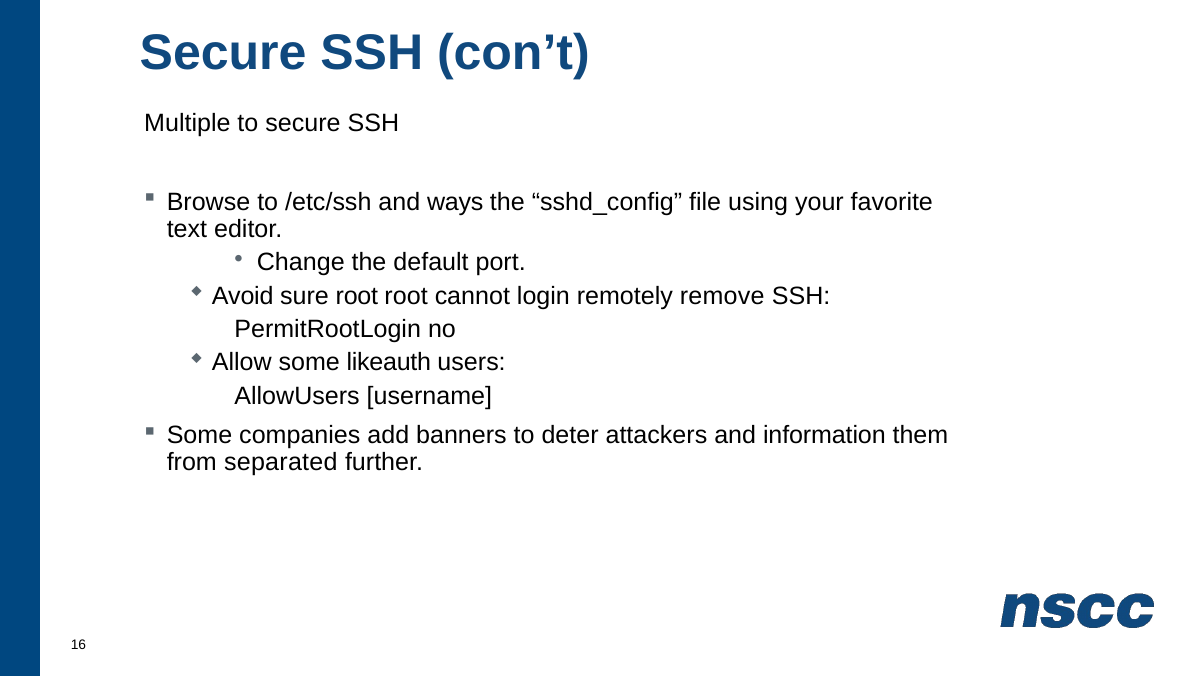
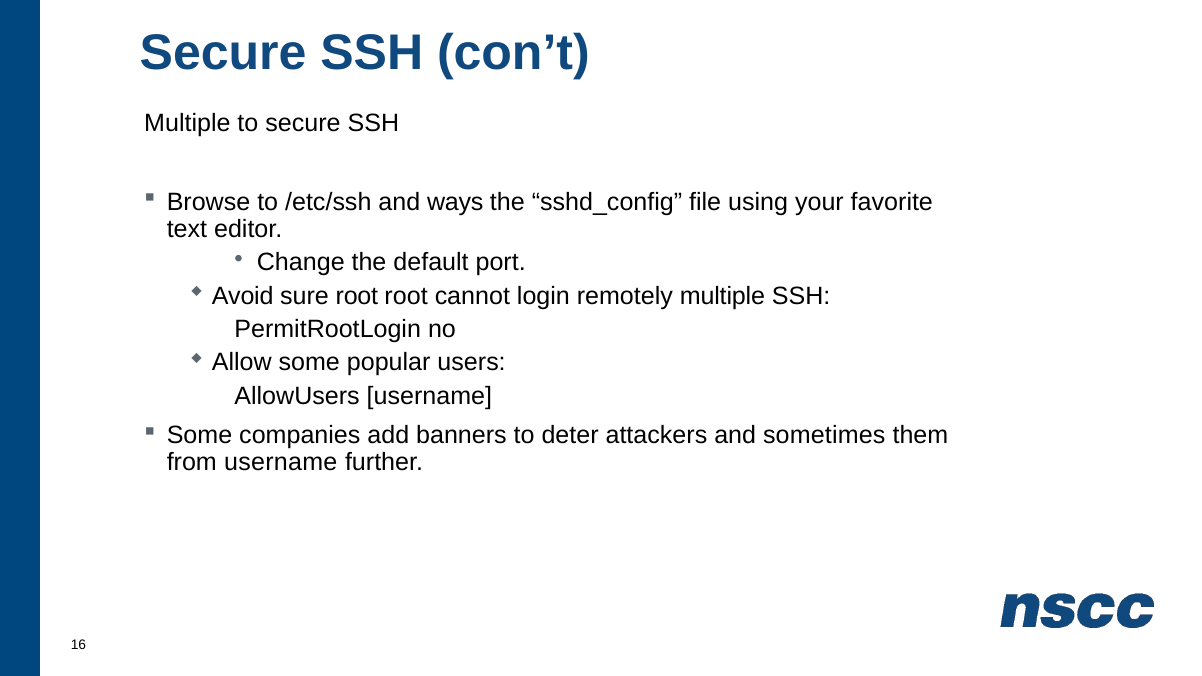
remotely remove: remove -> multiple
likeauth: likeauth -> popular
information: information -> sometimes
from separated: separated -> username
